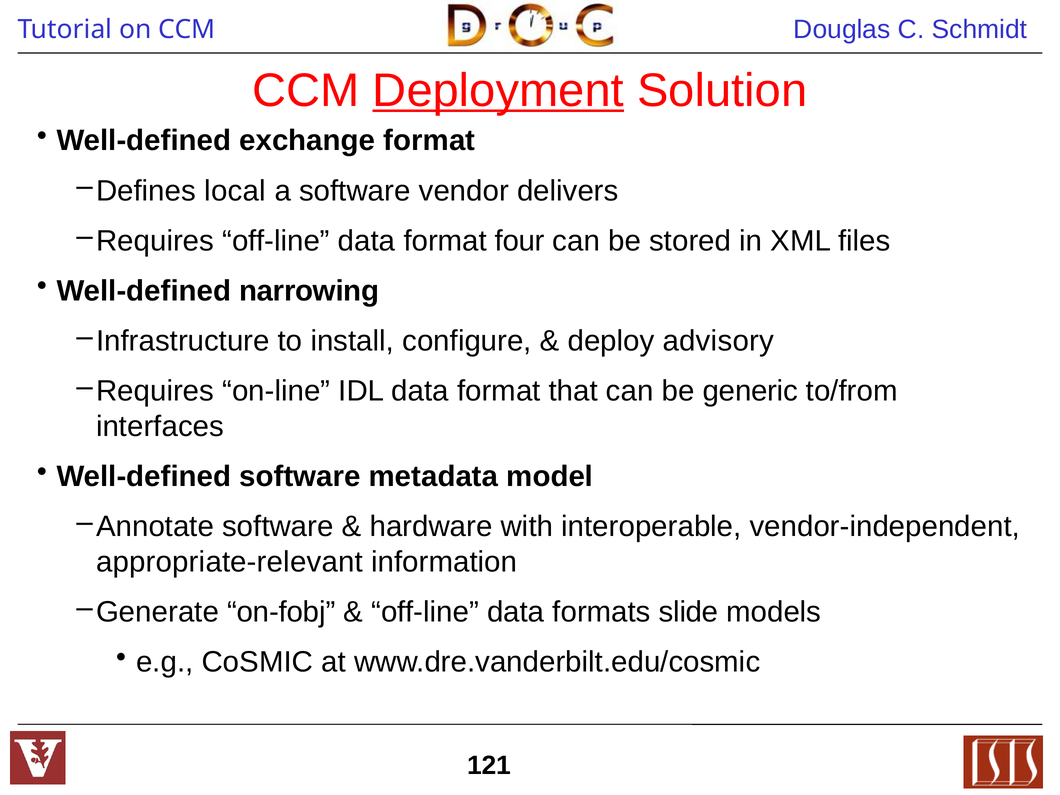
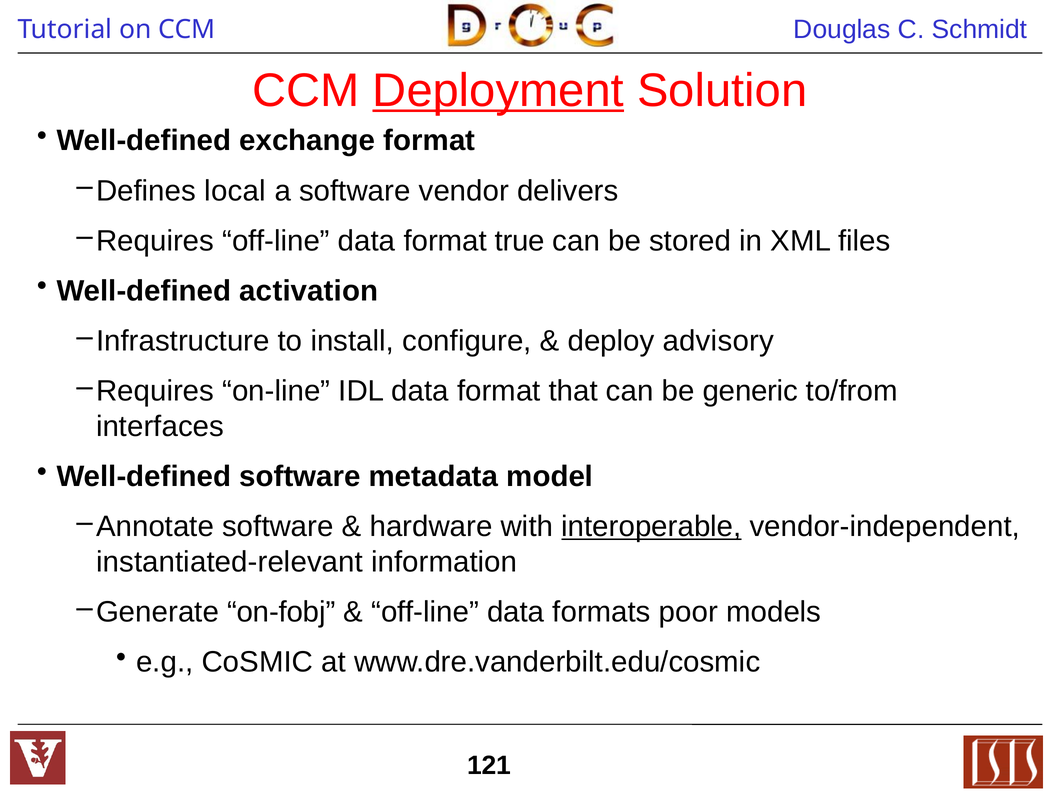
four: four -> true
narrowing: narrowing -> activation
interoperable underline: none -> present
appropriate-relevant: appropriate-relevant -> instantiated-relevant
slide: slide -> poor
